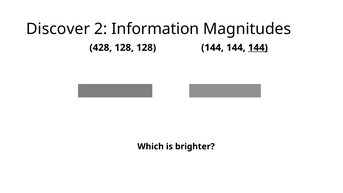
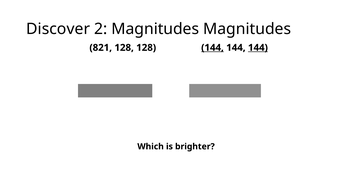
2 Information: Information -> Magnitudes
428: 428 -> 821
144 at (212, 48) underline: none -> present
